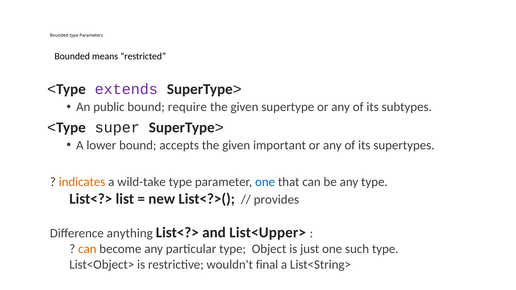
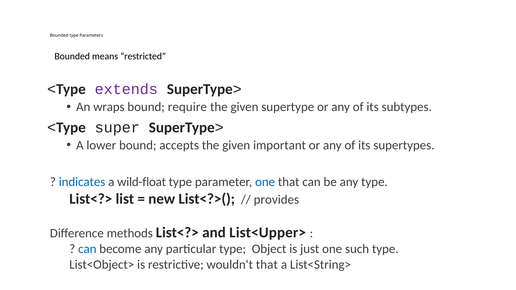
public: public -> wraps
indicates colour: orange -> blue
wild-take: wild-take -> wild-float
anything: anything -> methods
can at (87, 249) colour: orange -> blue
wouldn't final: final -> that
